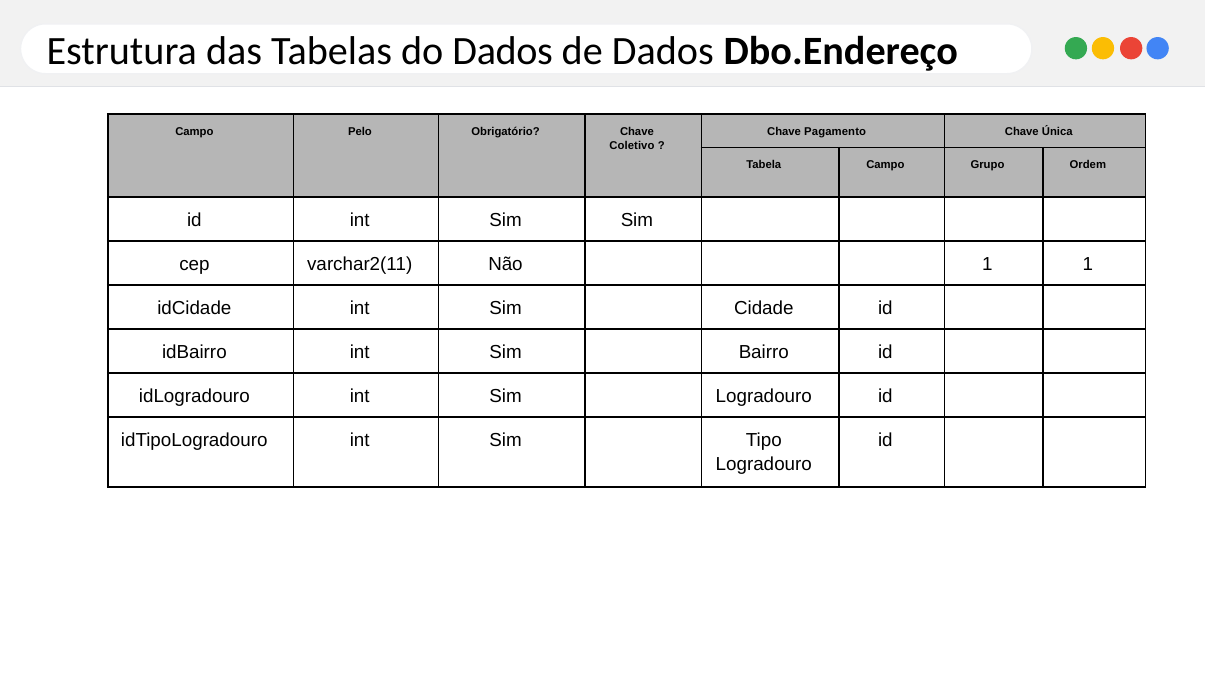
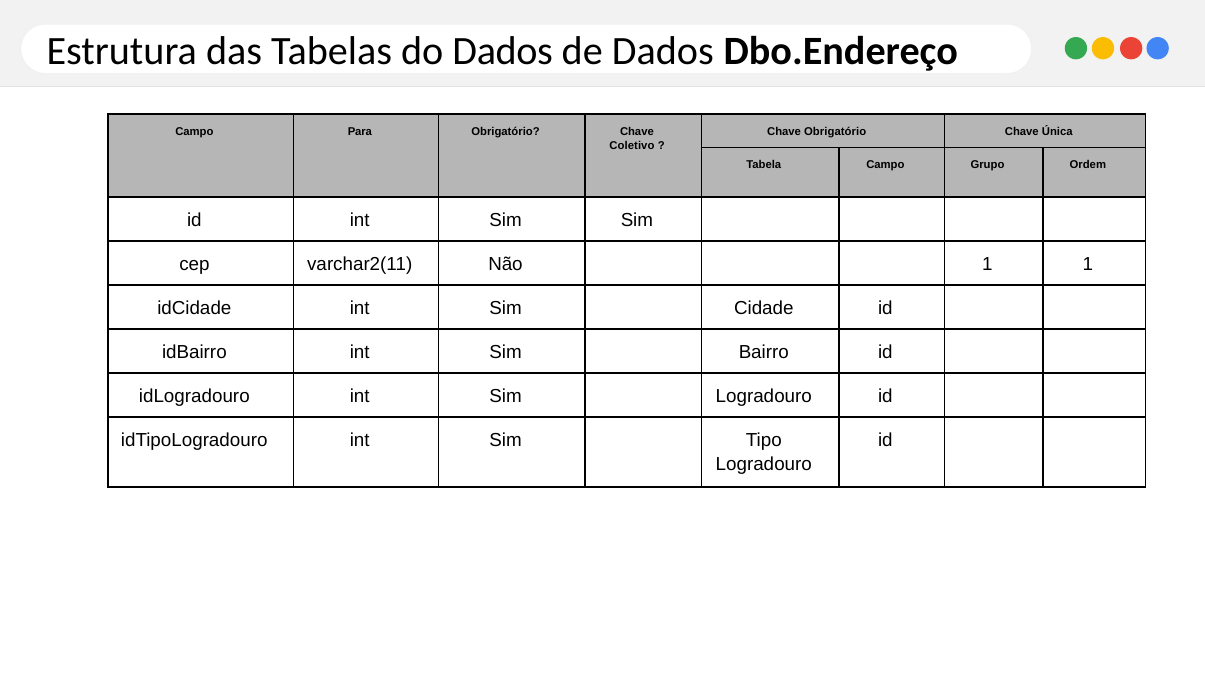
Pelo: Pelo -> Para
Chave Pagamento: Pagamento -> Obrigatório
